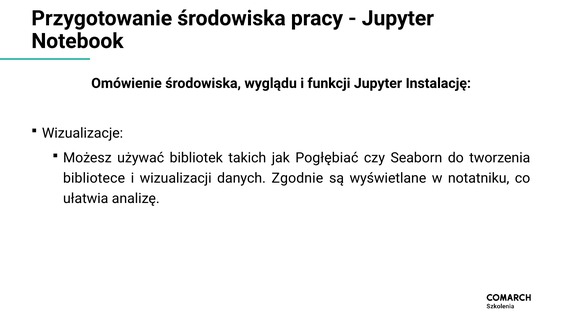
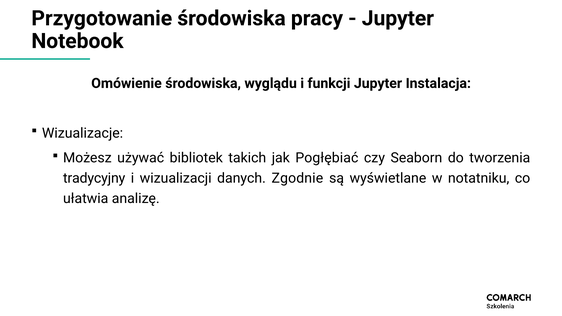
Instalację: Instalację -> Instalacja
bibliotece: bibliotece -> tradycyjny
